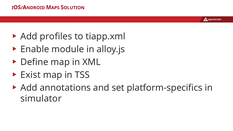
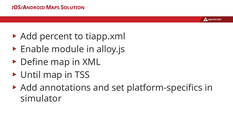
profiles: profiles -> percent
Exist: Exist -> Until
